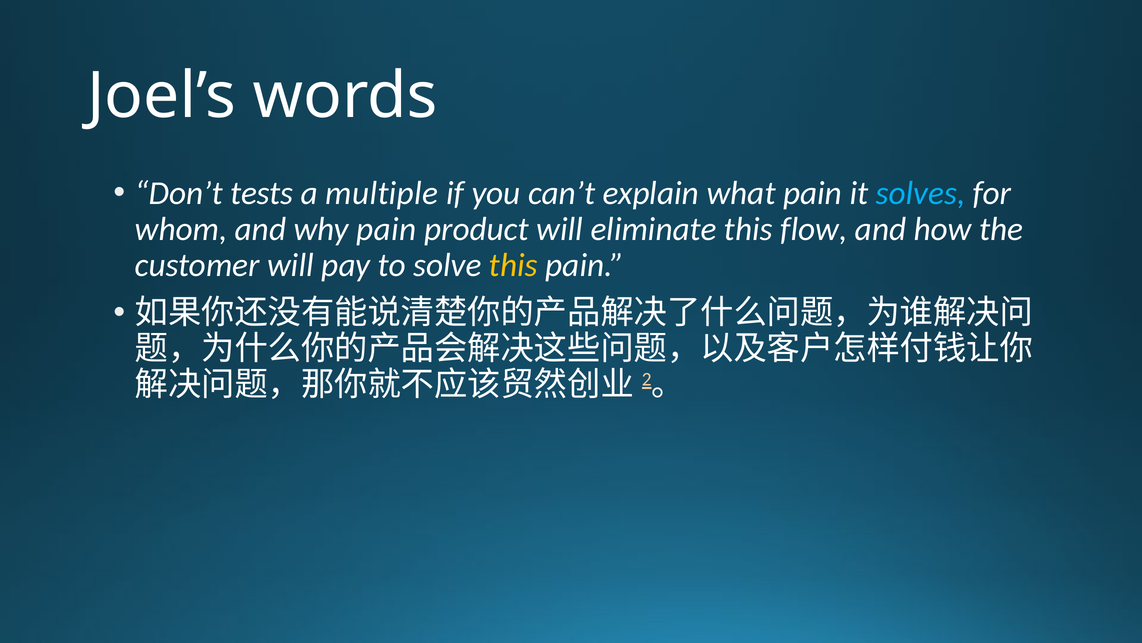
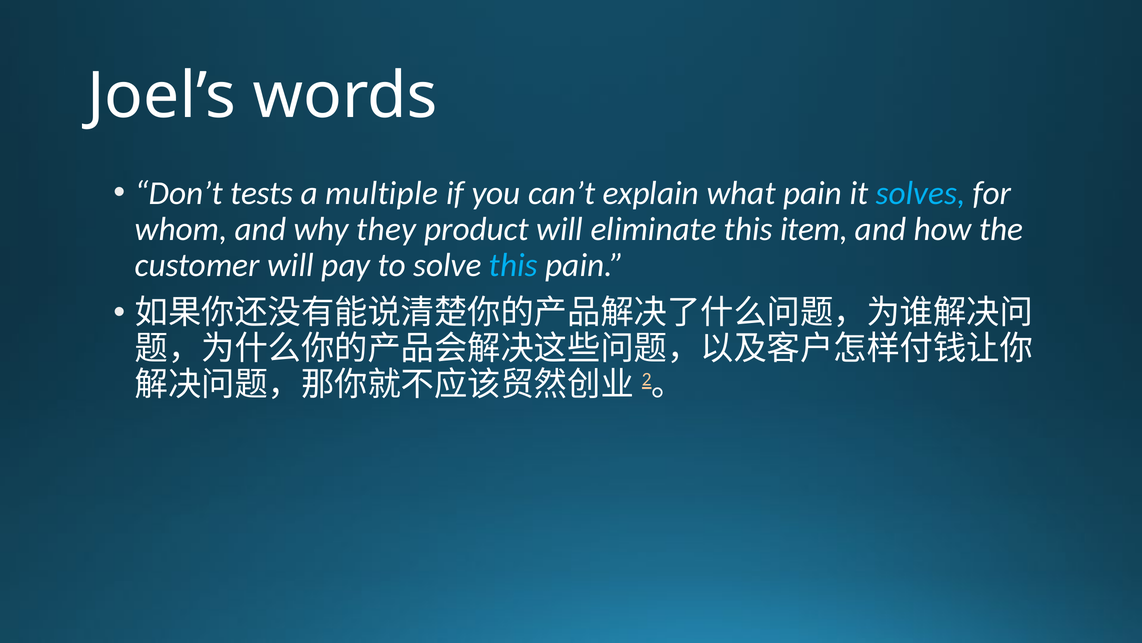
why pain: pain -> they
flow: flow -> item
this at (513, 265) colour: yellow -> light blue
